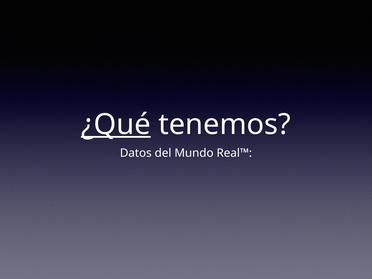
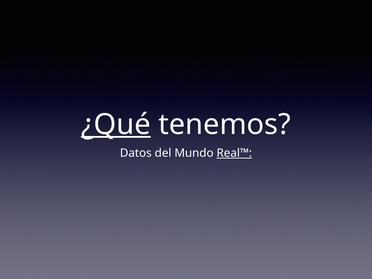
Real™ underline: none -> present
